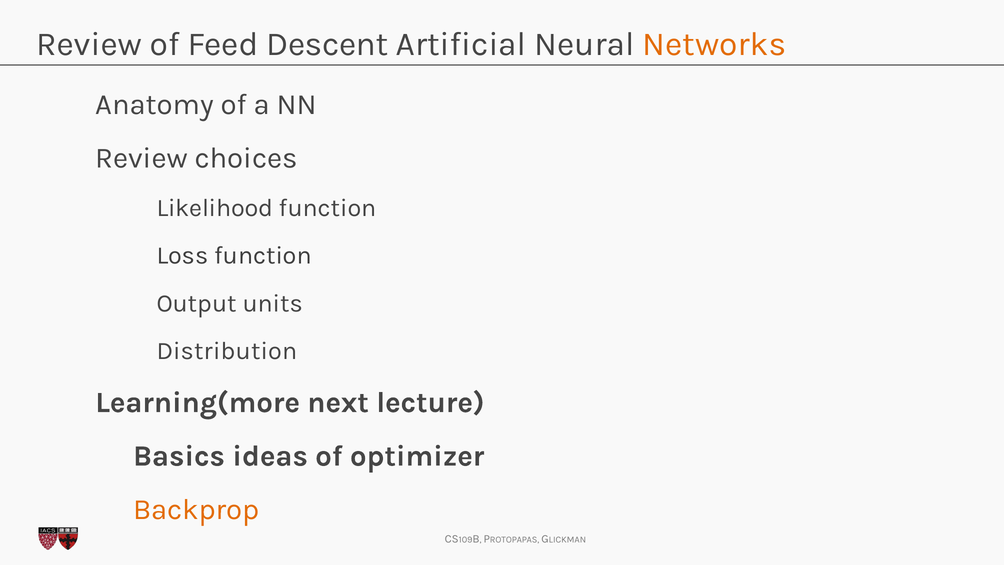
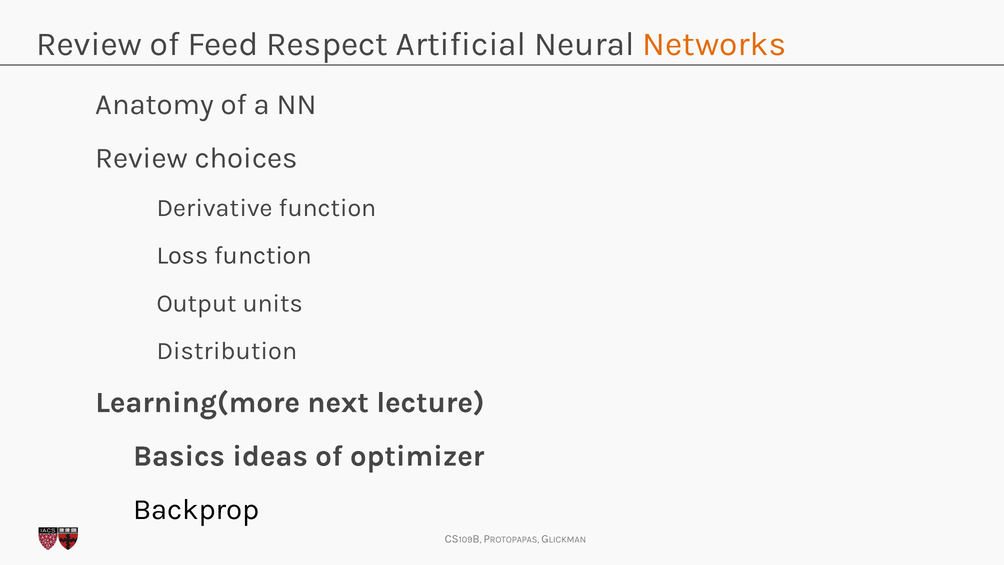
Descent: Descent -> Respect
Likelihood: Likelihood -> Derivative
Backprop colour: orange -> black
